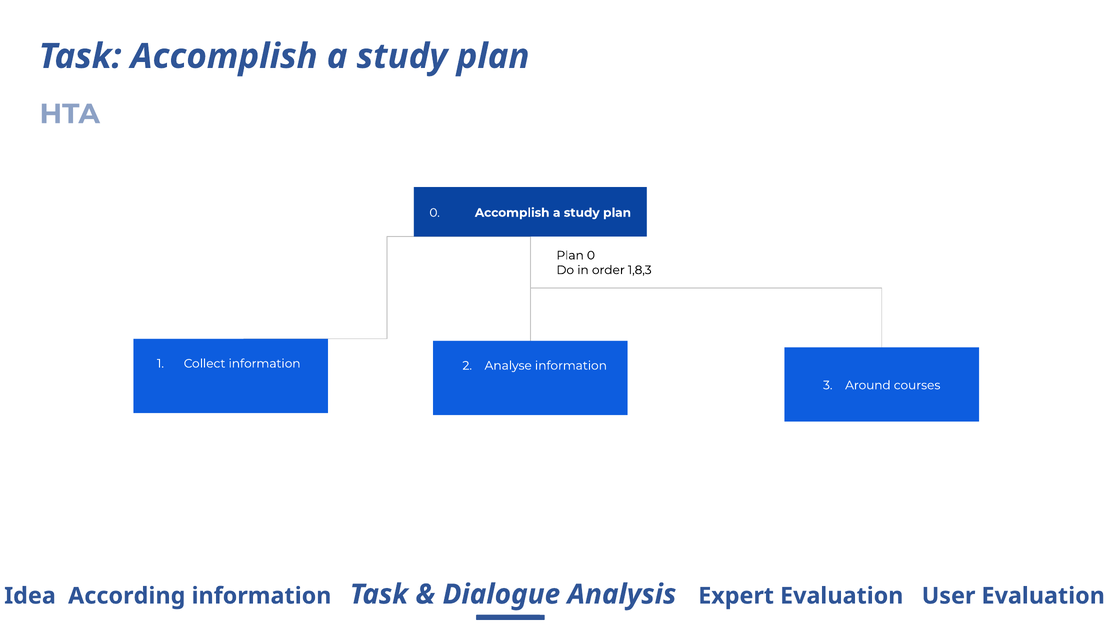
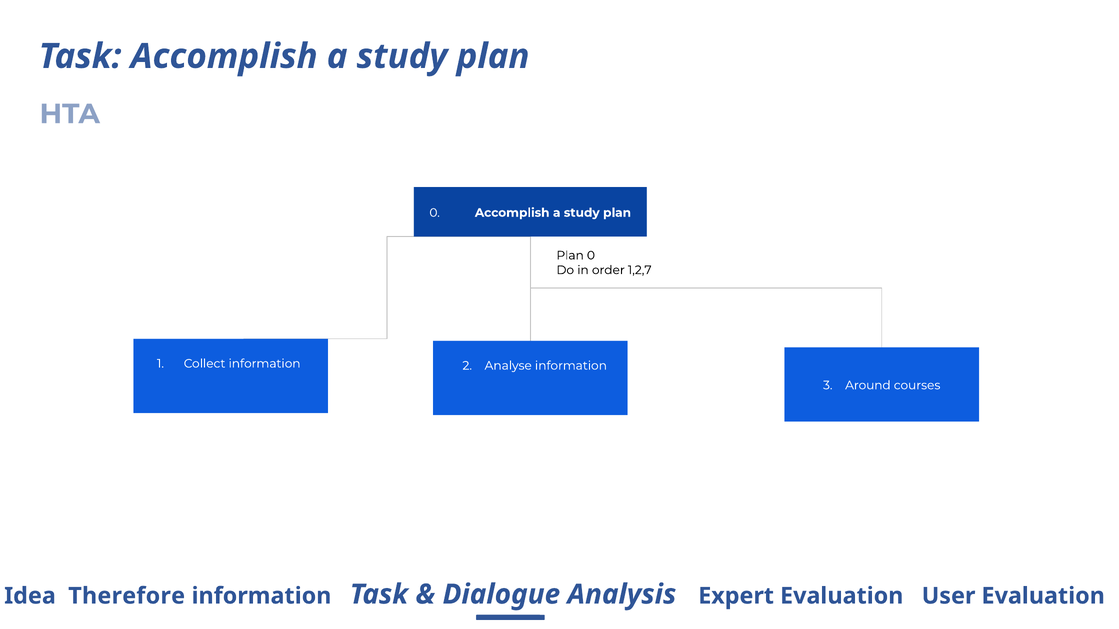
1,8,3: 1,8,3 -> 1,2,7
According: According -> Therefore
